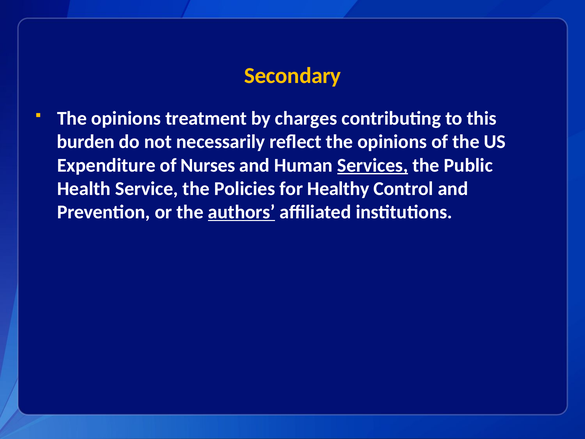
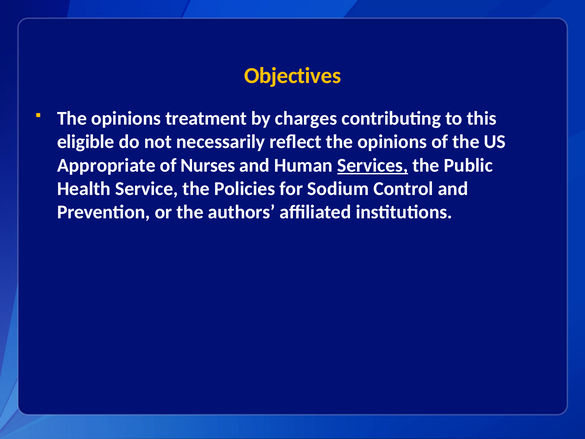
Secondary: Secondary -> Objectives
burden: burden -> eligible
Expenditure: Expenditure -> Appropriate
Healthy: Healthy -> Sodium
authors underline: present -> none
